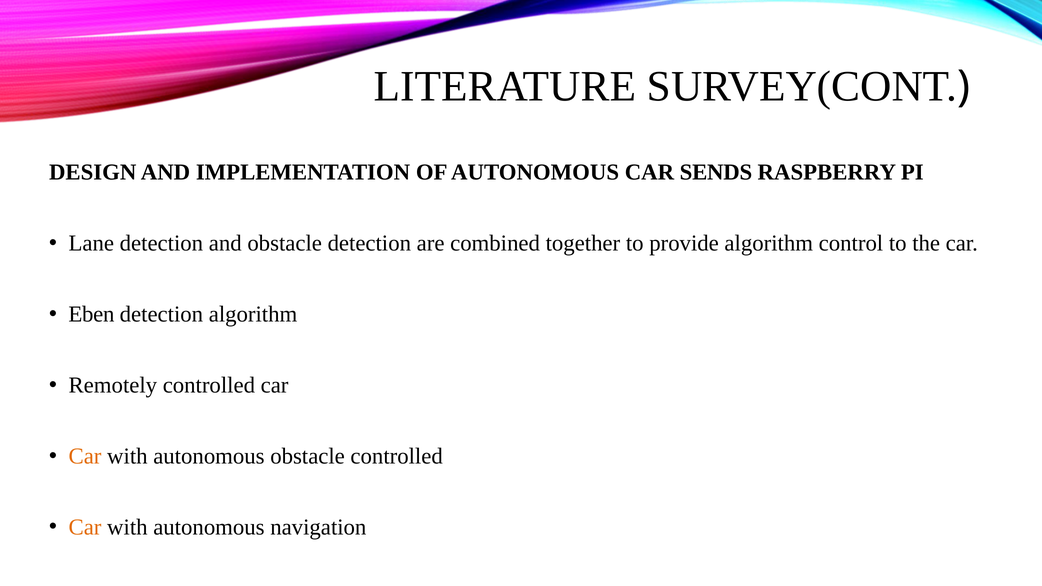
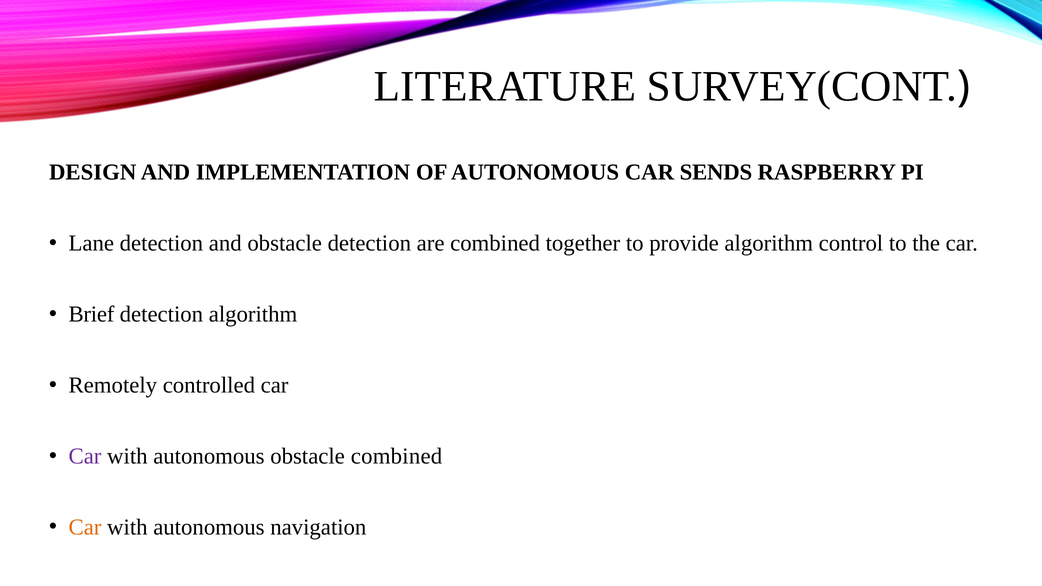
Eben: Eben -> Brief
Car at (85, 456) colour: orange -> purple
obstacle controlled: controlled -> combined
